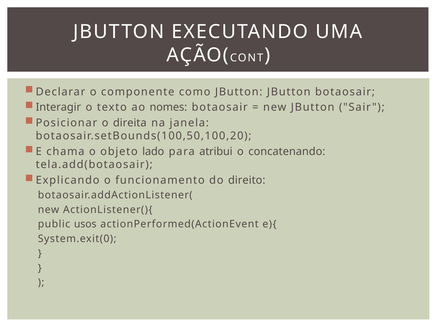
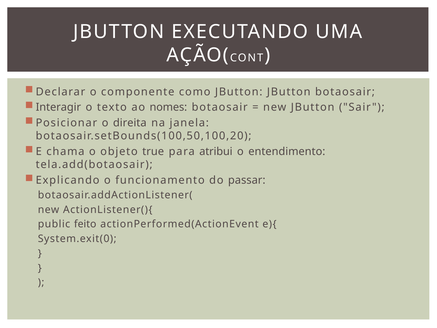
lado: lado -> true
concatenando: concatenando -> entendimento
direito: direito -> passar
usos: usos -> feito
